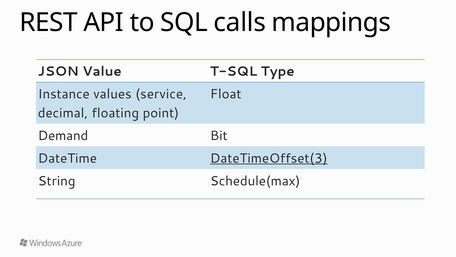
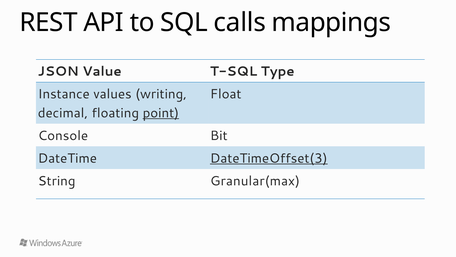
service: service -> writing
point underline: none -> present
Demand: Demand -> Console
Schedule(max: Schedule(max -> Granular(max
